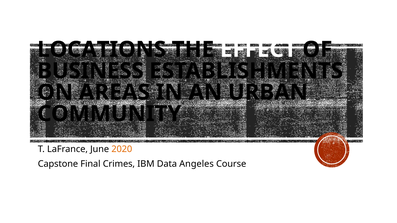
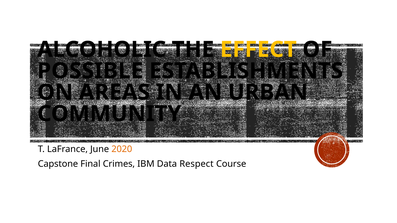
LOCATIONS: LOCATIONS -> ALCOHOLIC
EFFECT colour: white -> yellow
BUSINESS: BUSINESS -> POSSIBLE
Angeles: Angeles -> Respect
